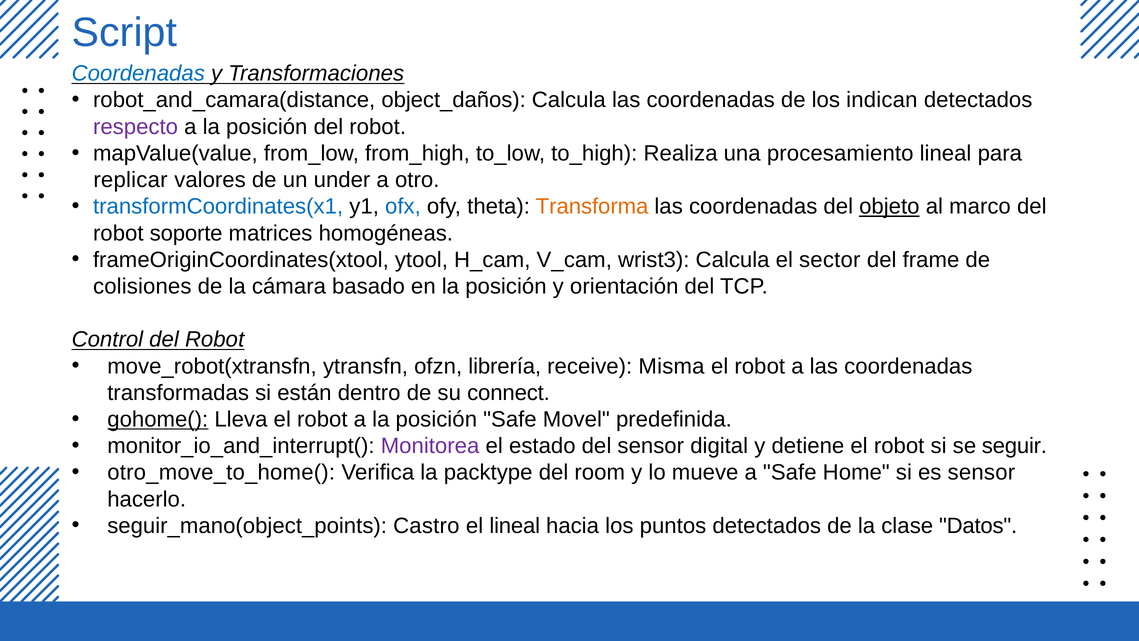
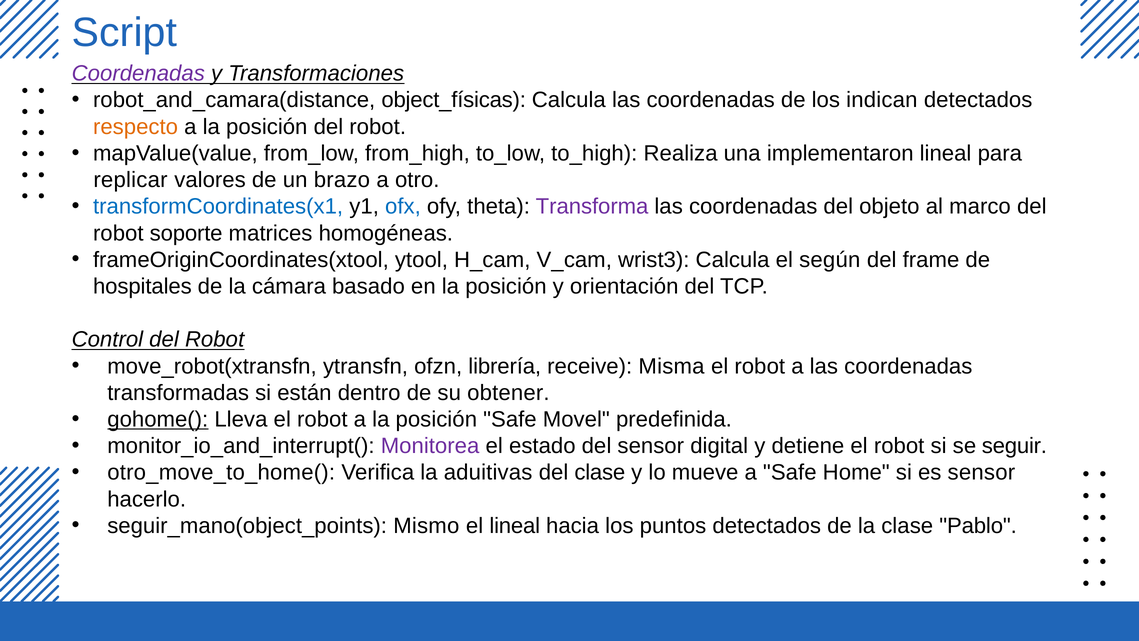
Coordenadas at (138, 74) colour: blue -> purple
object_daños: object_daños -> object_físicas
respecto colour: purple -> orange
procesamiento: procesamiento -> implementaron
under: under -> brazo
Transforma colour: orange -> purple
objeto underline: present -> none
sector: sector -> según
colisiones: colisiones -> hospitales
connect: connect -> obtener
packtype: packtype -> aduitivas
del room: room -> clase
Castro: Castro -> Mismo
Datos: Datos -> Pablo
